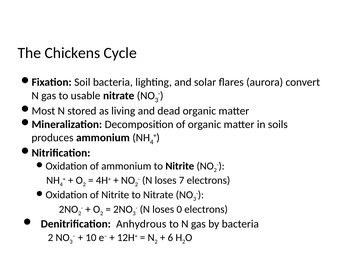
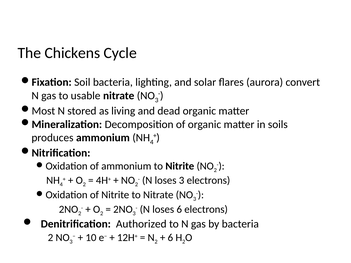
loses 7: 7 -> 3
loses 0: 0 -> 6
Anhydrous: Anhydrous -> Authorized
